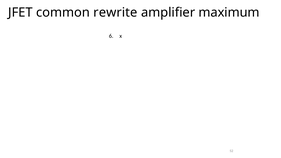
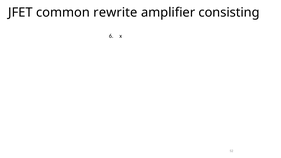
maximum: maximum -> consisting
